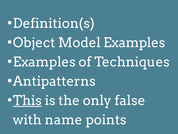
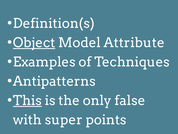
Object underline: none -> present
Model Examples: Examples -> Attribute
name: name -> super
